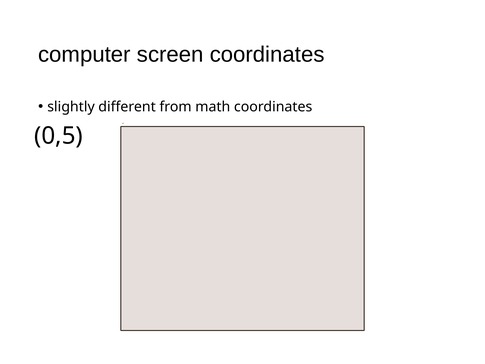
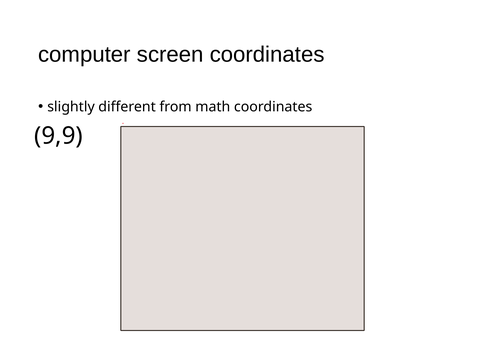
0,5: 0,5 -> 9,9
